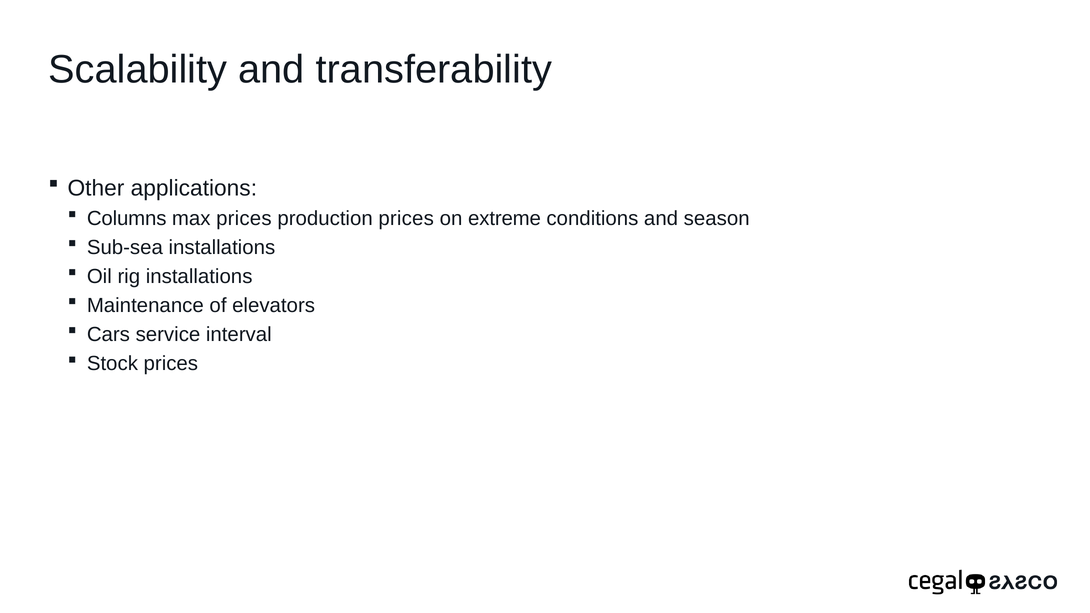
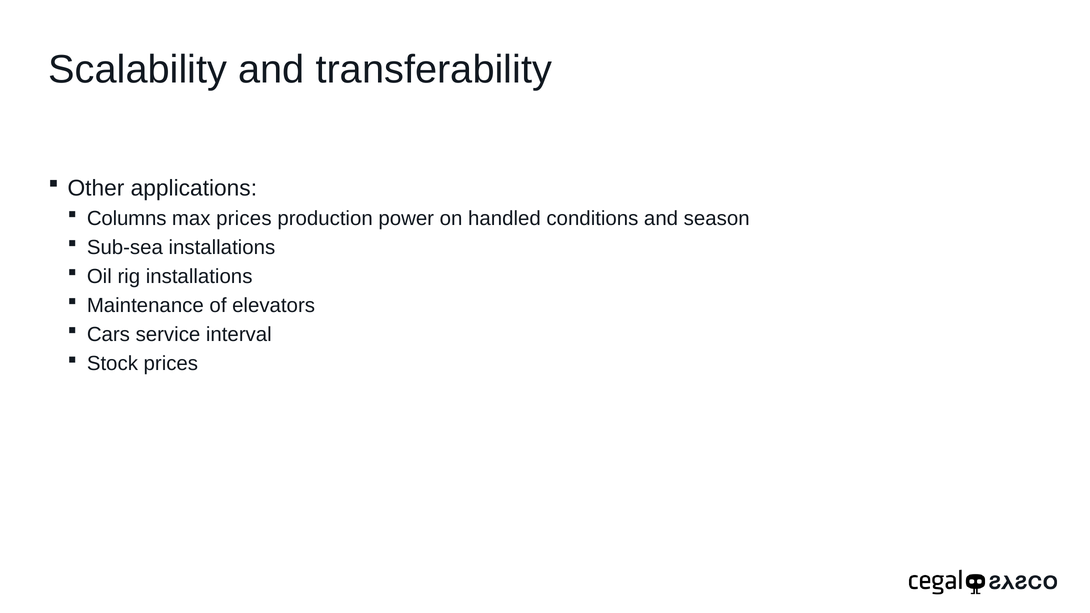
production prices: prices -> power
extreme: extreme -> handled
